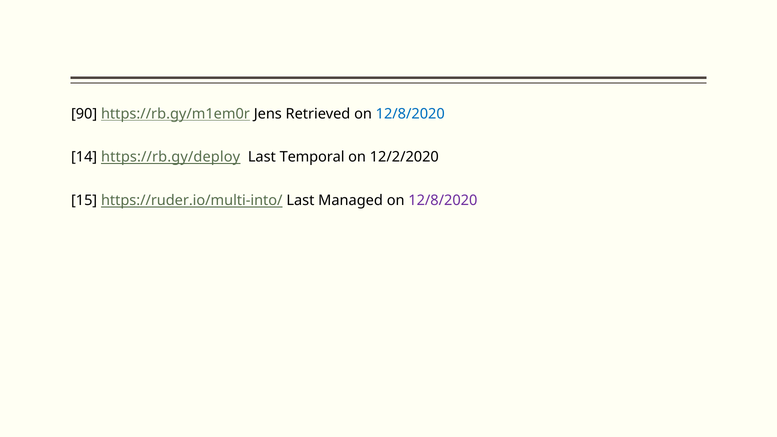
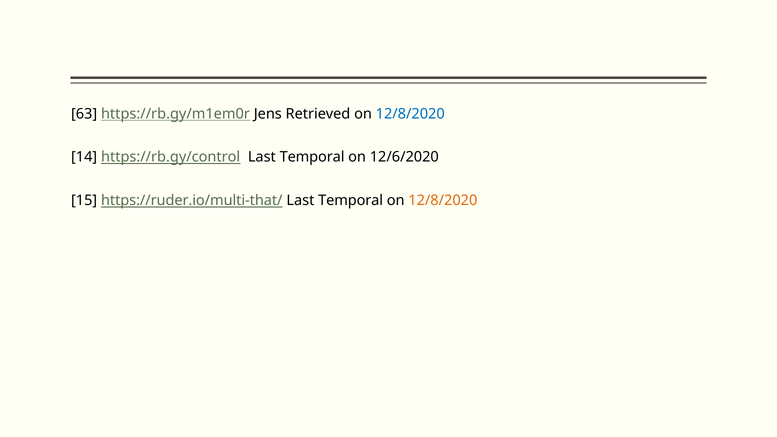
90: 90 -> 63
https://rb.gy/deploy: https://rb.gy/deploy -> https://rb.gy/control
12/2/2020: 12/2/2020 -> 12/6/2020
https://ruder.io/multi-into/: https://ruder.io/multi-into/ -> https://ruder.io/multi-that/
Managed at (351, 200): Managed -> Temporal
12/8/2020 at (443, 200) colour: purple -> orange
